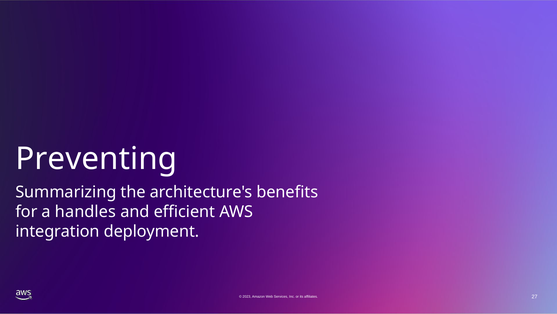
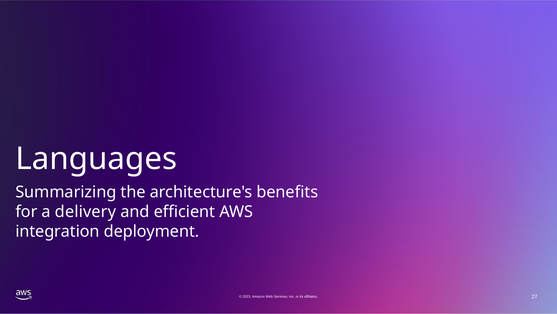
Preventing: Preventing -> Languages
handles: handles -> delivery
